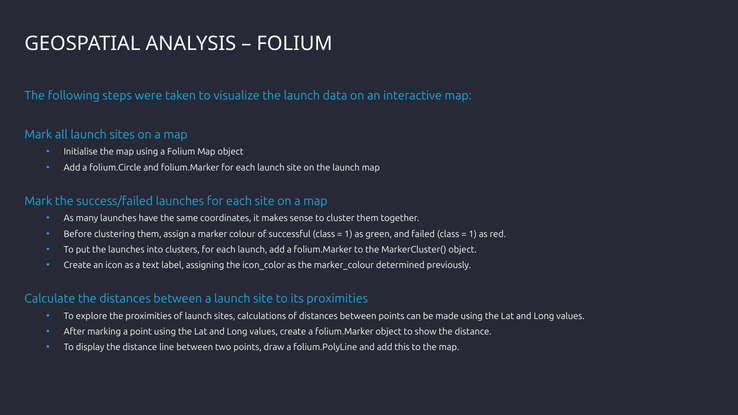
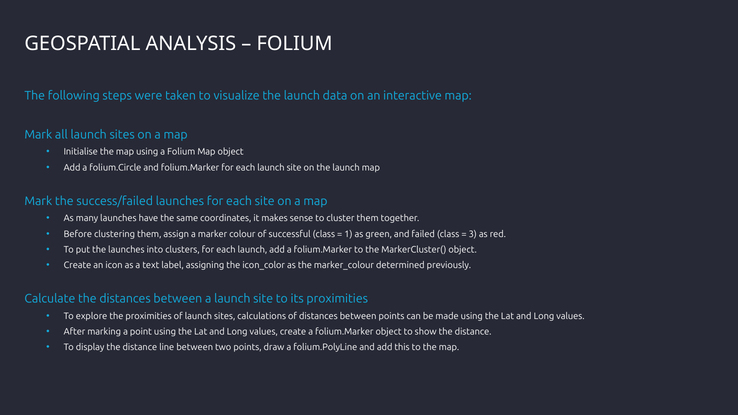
1 at (473, 234): 1 -> 3
